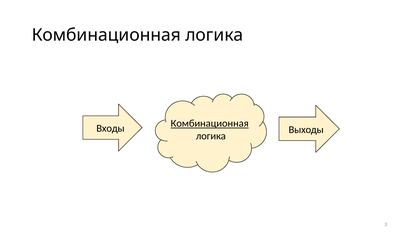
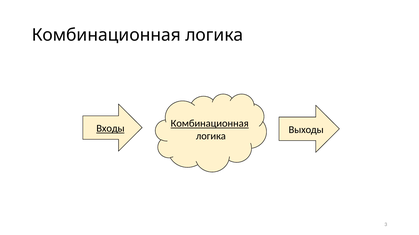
Входы underline: none -> present
